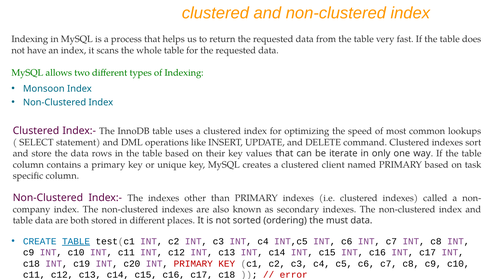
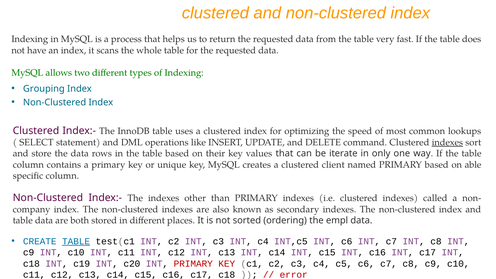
Monsoon: Monsoon -> Grouping
indexes at (447, 142) underline: none -> present
task: task -> able
must: must -> empl
